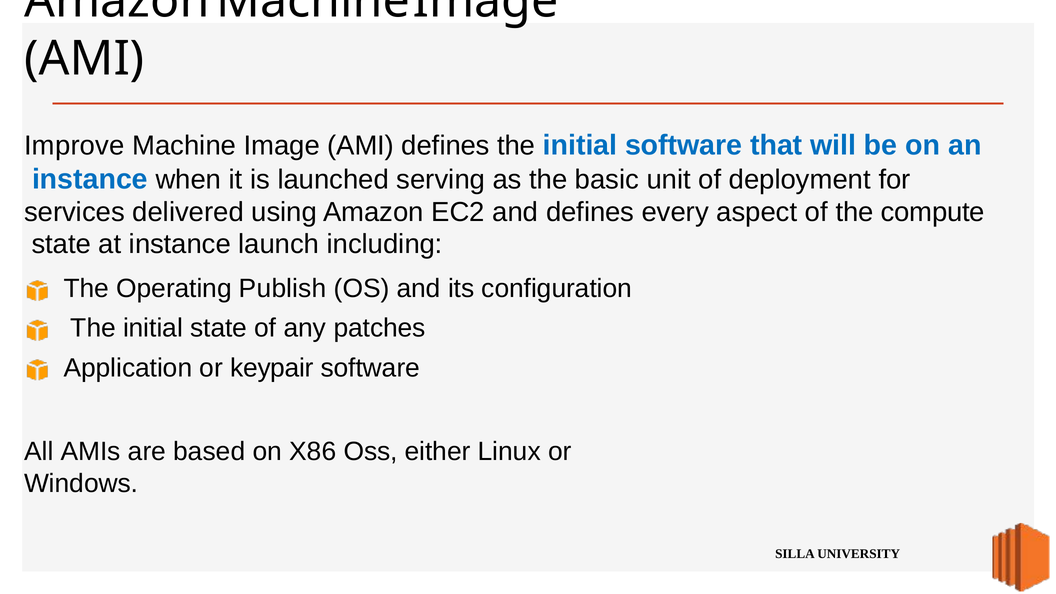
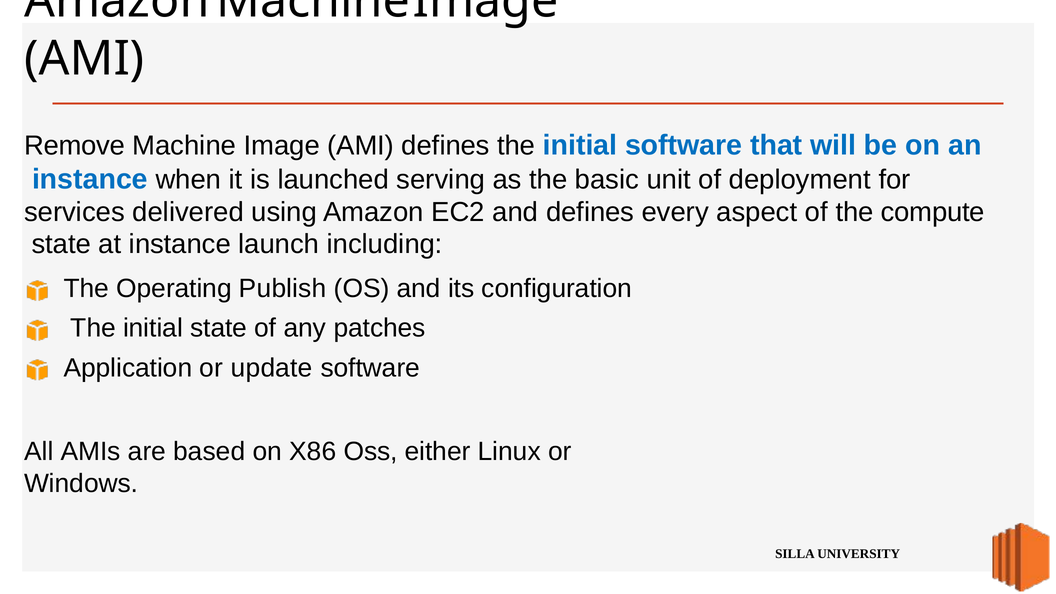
Improve: Improve -> Remove
keypair: keypair -> update
